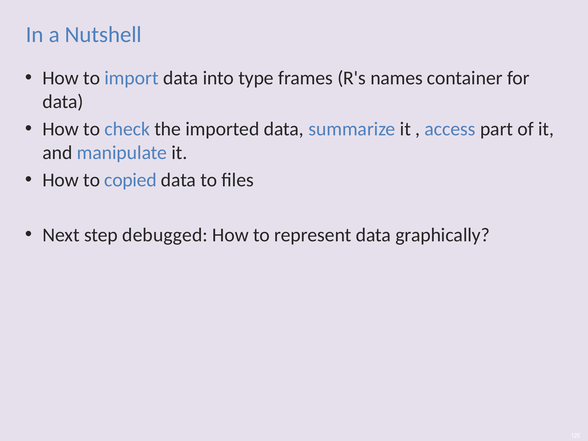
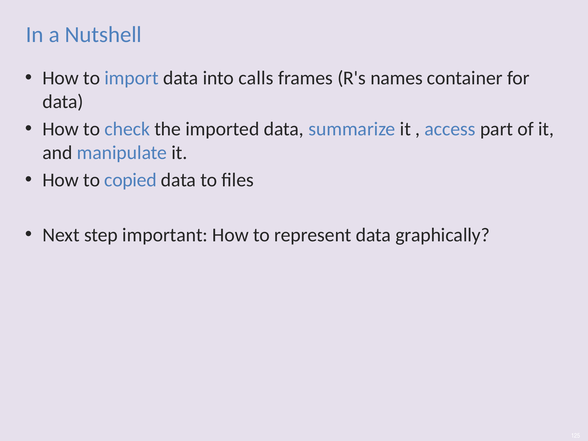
type: type -> calls
debugged: debugged -> important
